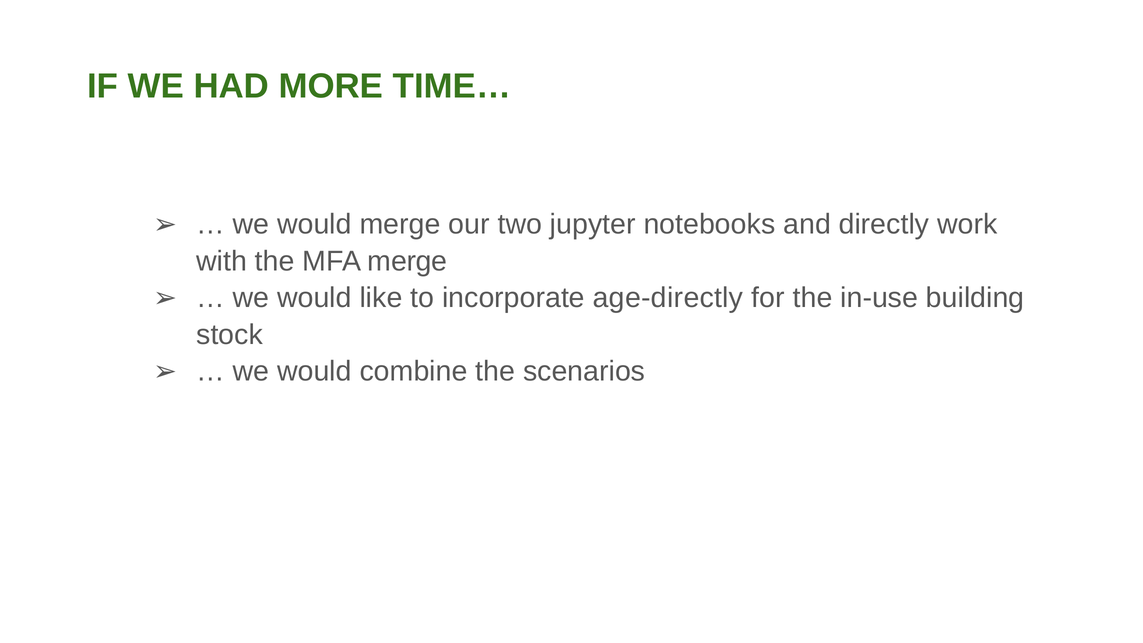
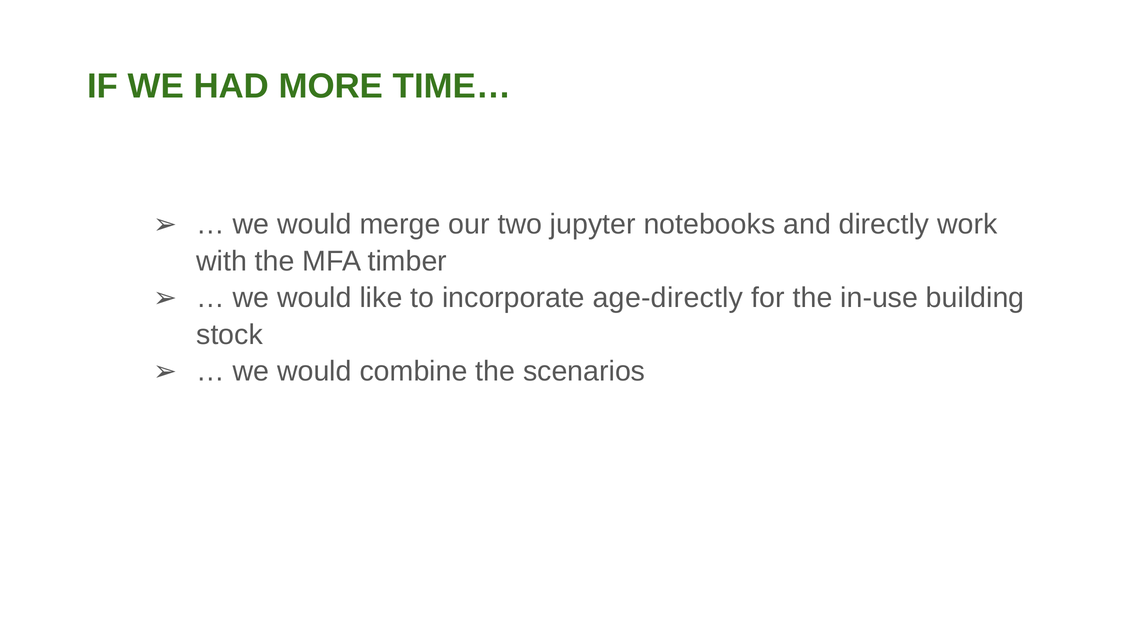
MFA merge: merge -> timber
